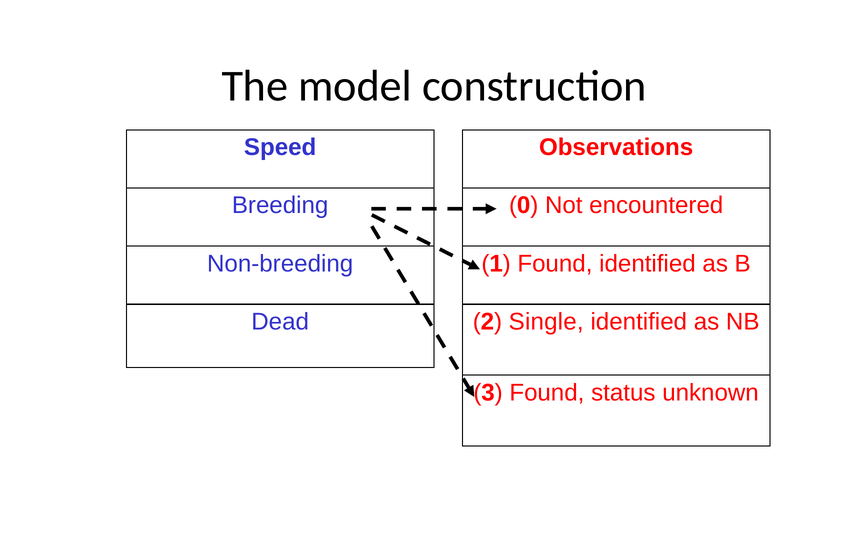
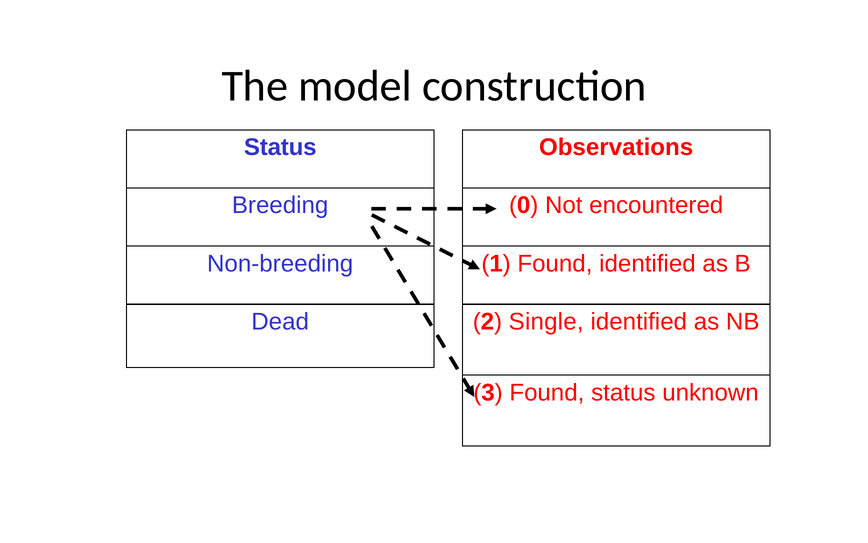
Speed at (280, 147): Speed -> Status
